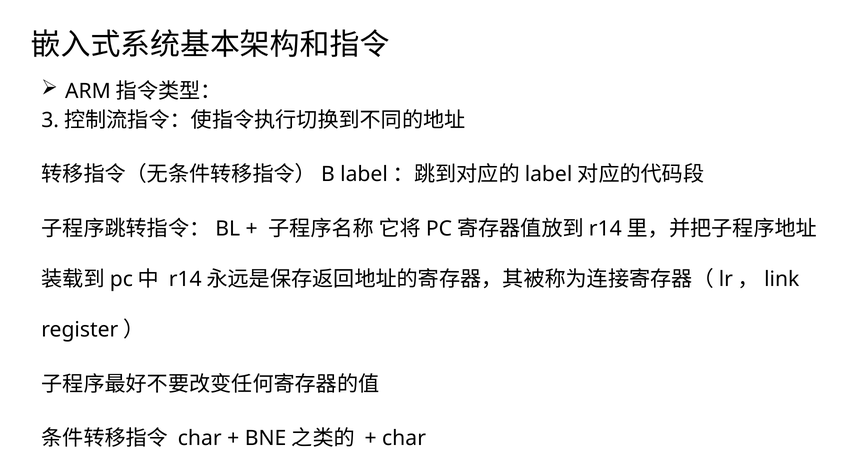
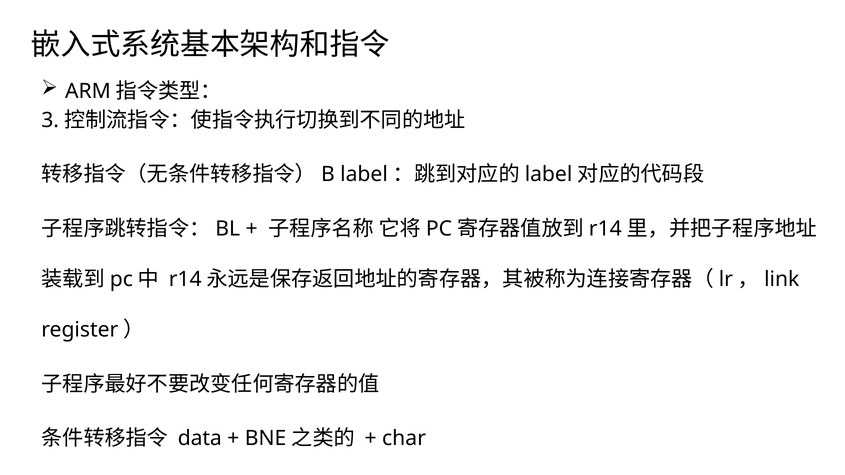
char at (200, 439): char -> data
